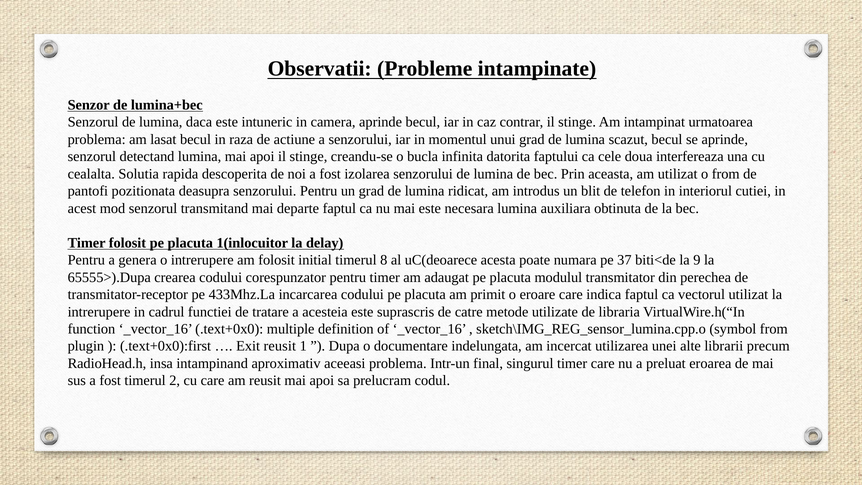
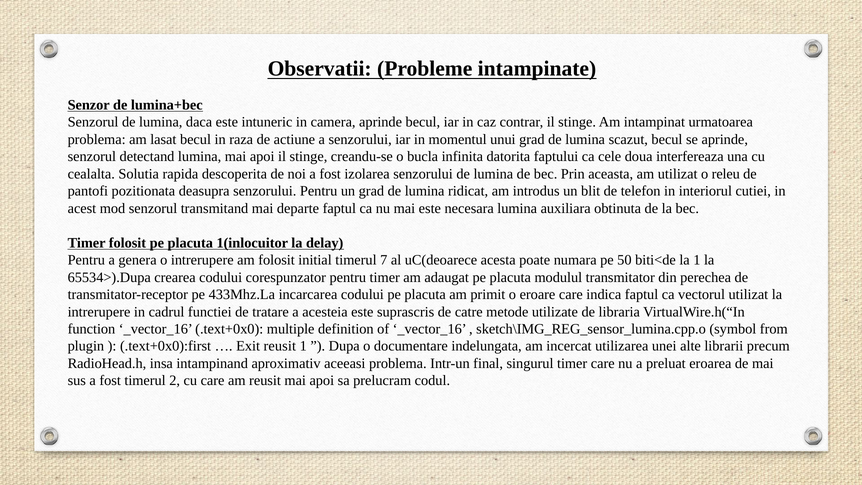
o from: from -> releu
8: 8 -> 7
37: 37 -> 50
la 9: 9 -> 1
65555>).Dupa: 65555>).Dupa -> 65534>).Dupa
